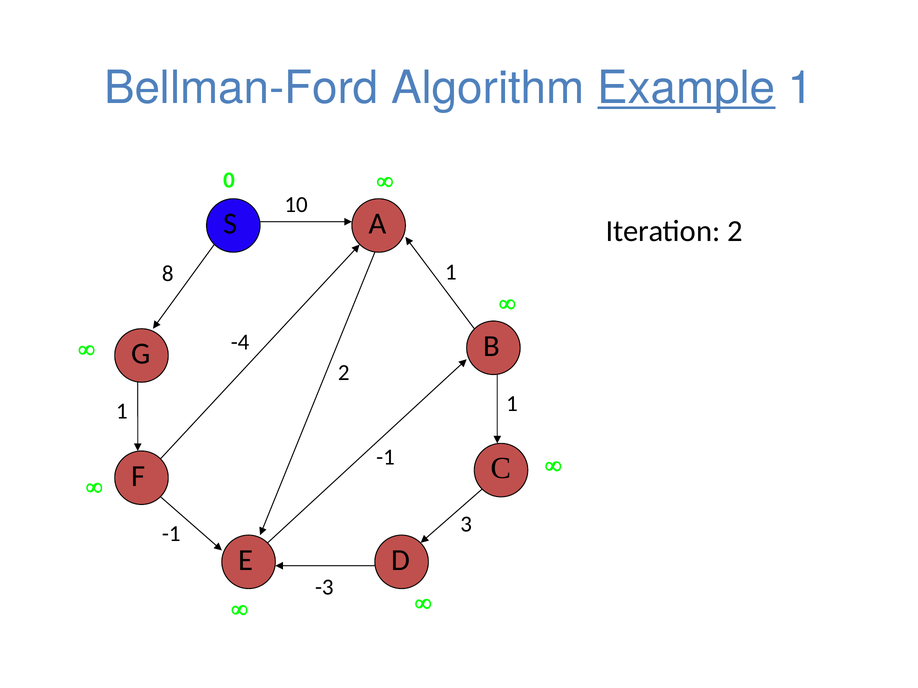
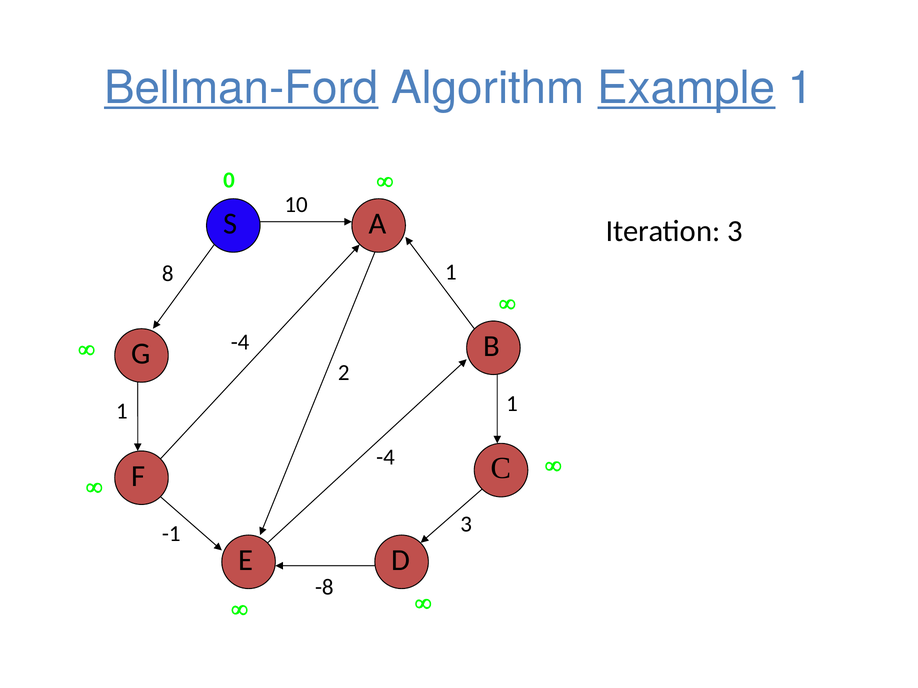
Bellman-Ford underline: none -> present
Iteration 2: 2 -> 3
-1 at (385, 457): -1 -> -4
-3: -3 -> -8
